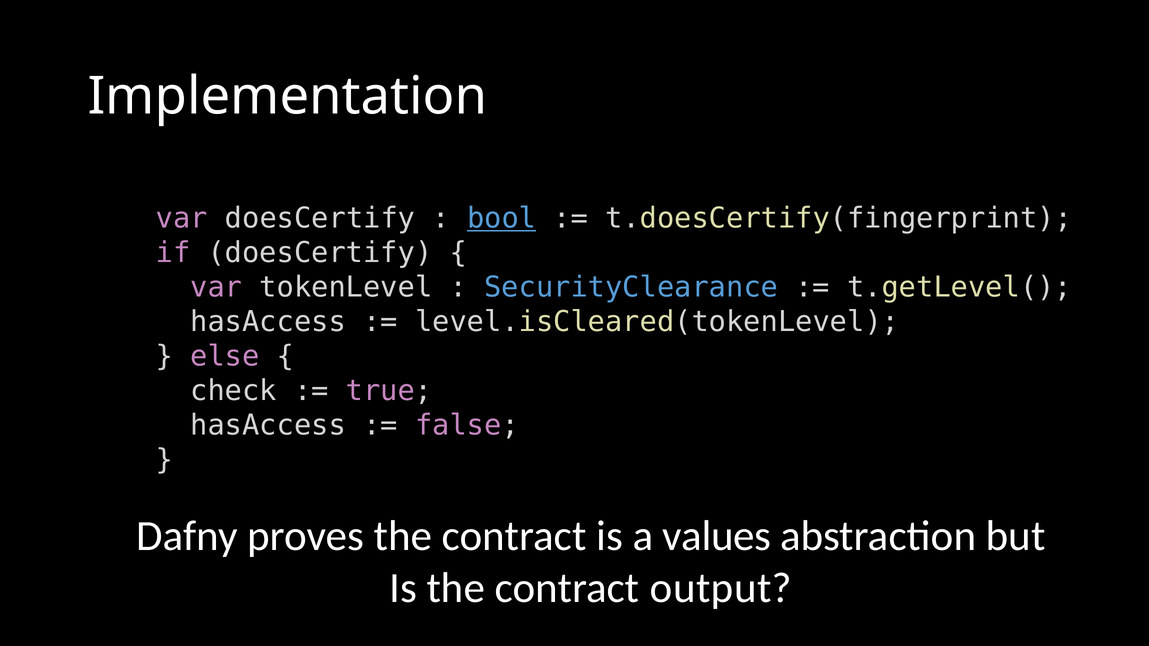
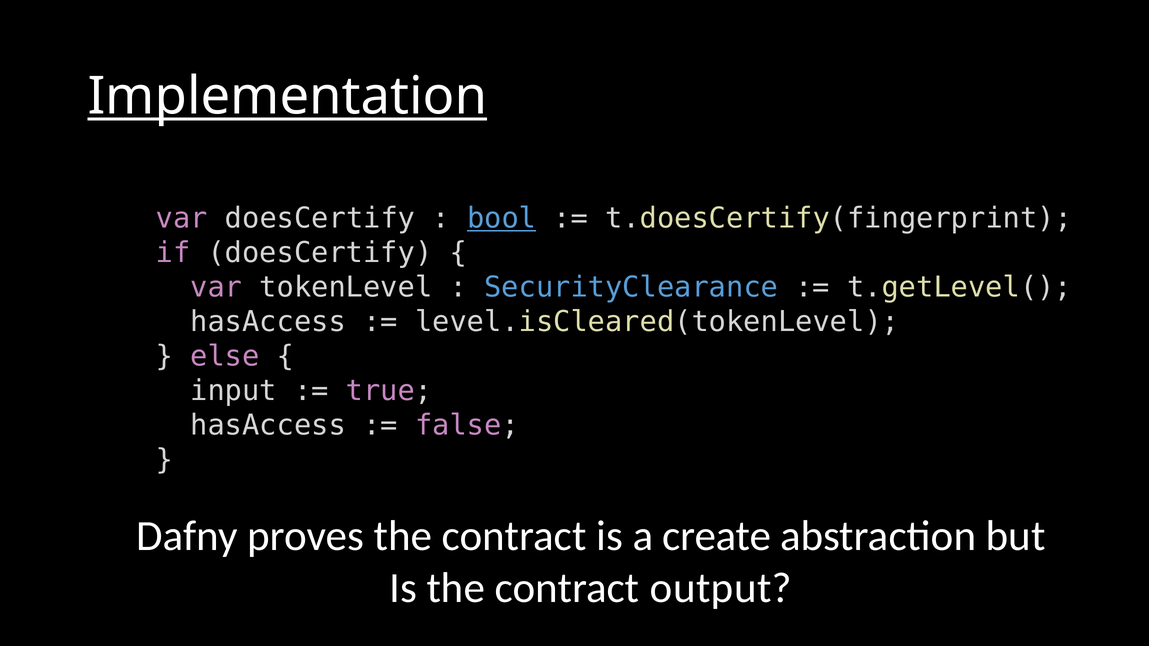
Implementation underline: none -> present
check: check -> input
values: values -> create
